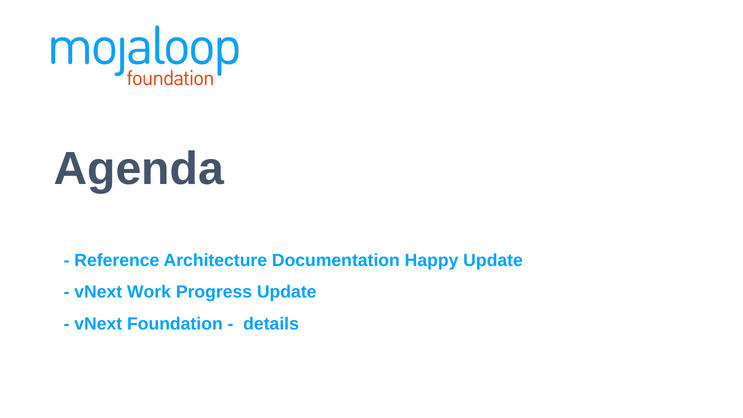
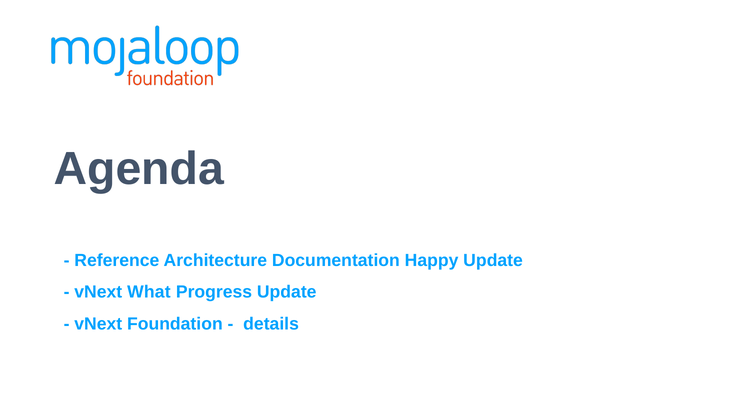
Work: Work -> What
